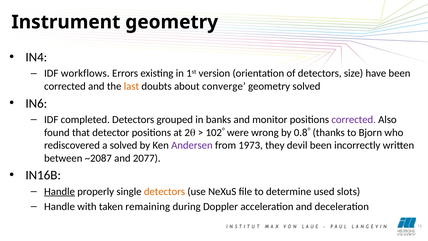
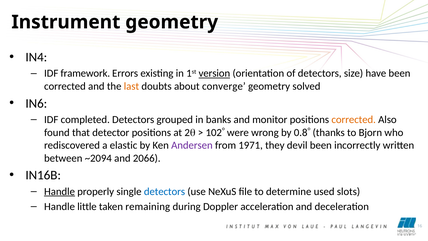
workflows: workflows -> framework
version underline: none -> present
corrected at (354, 119) colour: purple -> orange
a solved: solved -> elastic
1973: 1973 -> 1971
~2087: ~2087 -> ~2094
2077: 2077 -> 2066
detectors at (165, 191) colour: orange -> blue
with: with -> little
